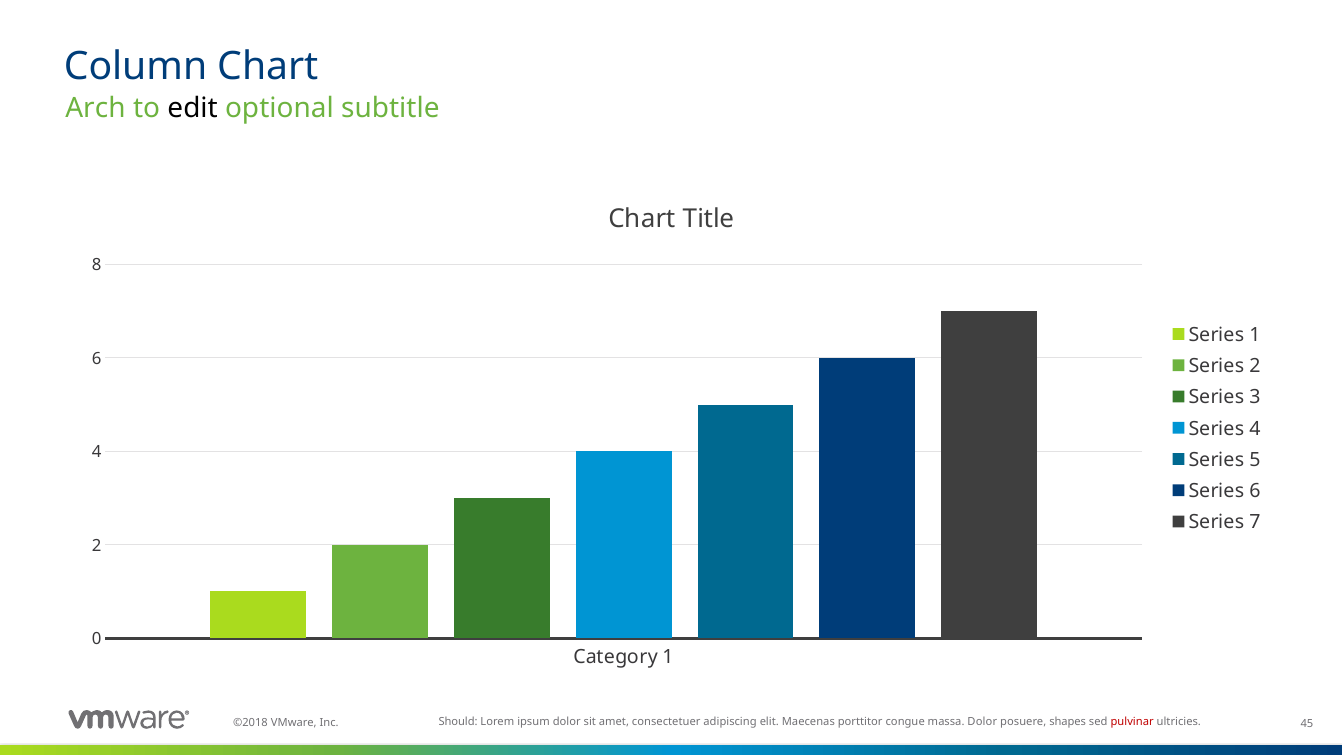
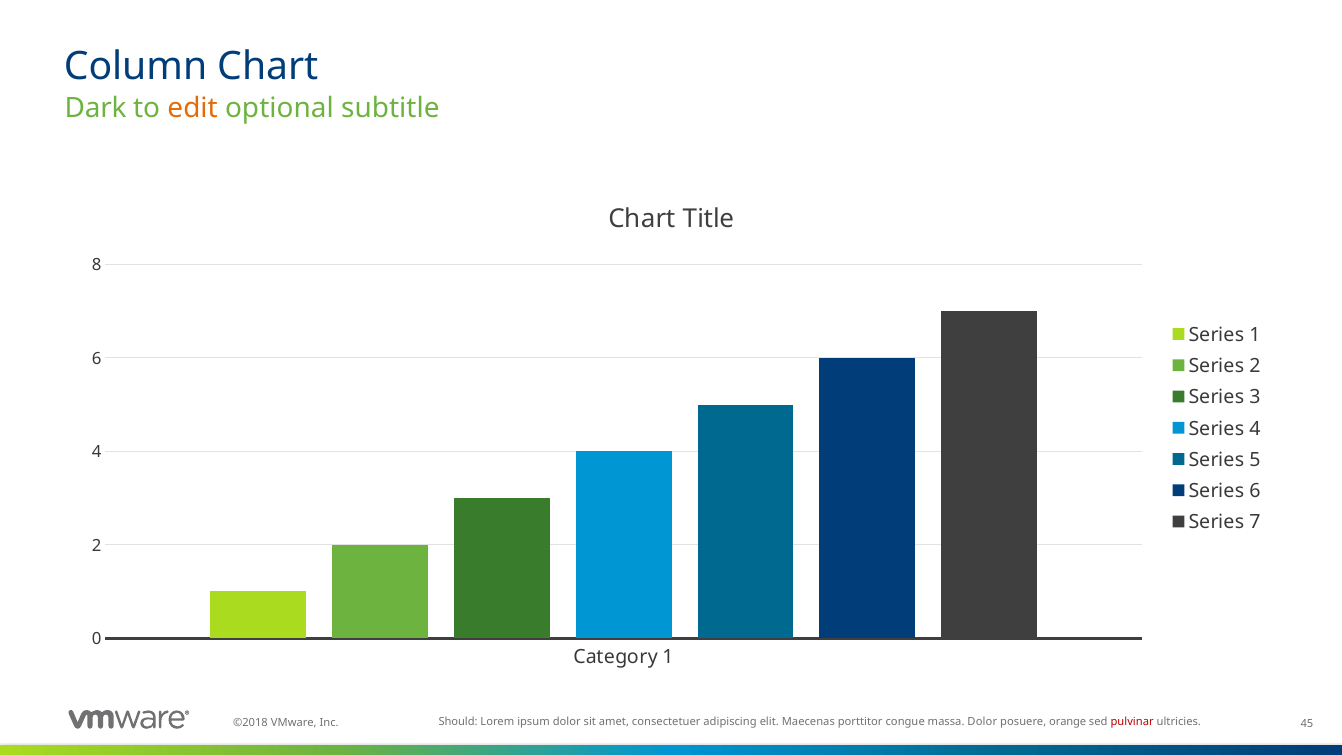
Arch: Arch -> Dark
edit colour: black -> orange
shapes: shapes -> orange
